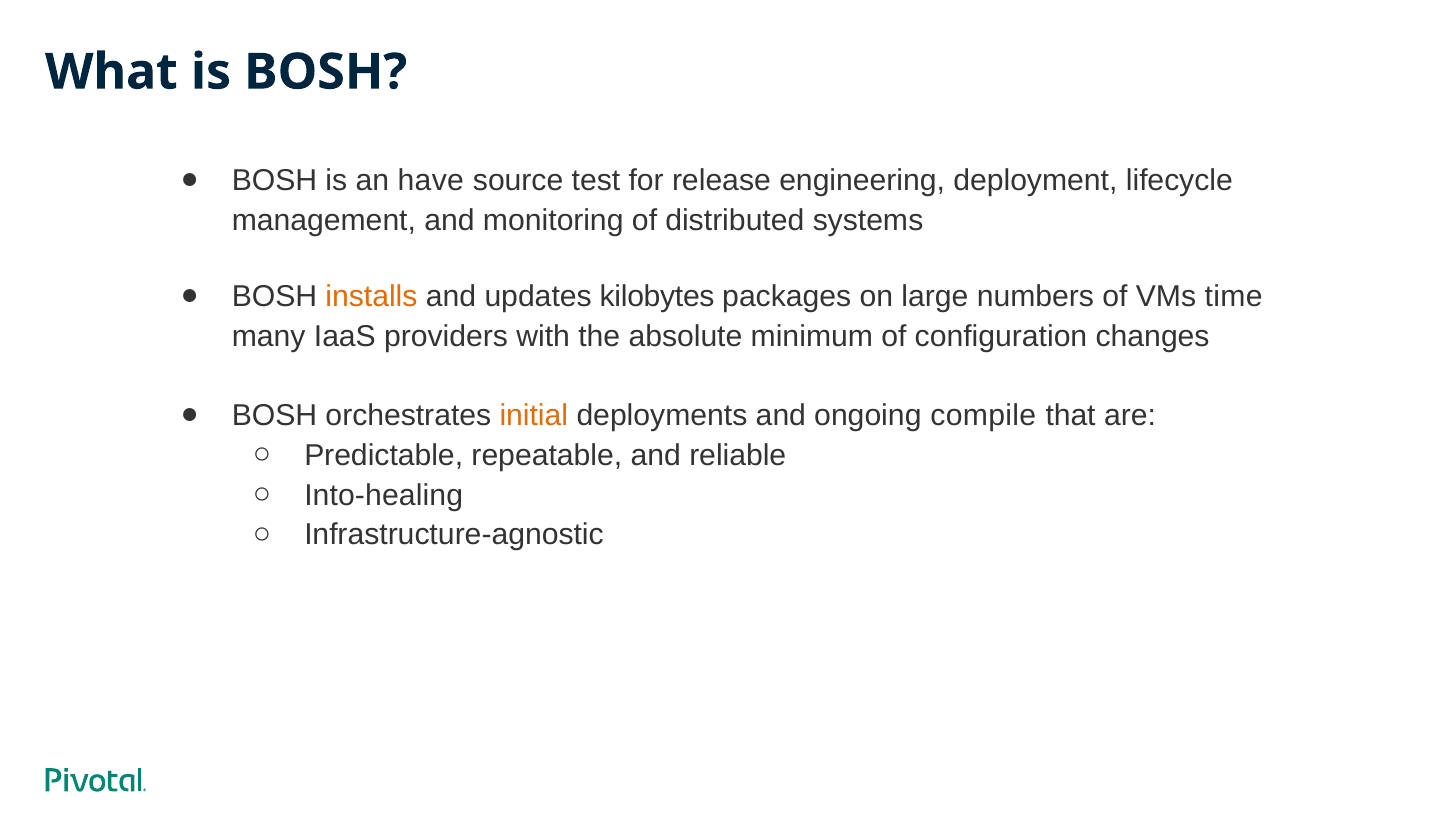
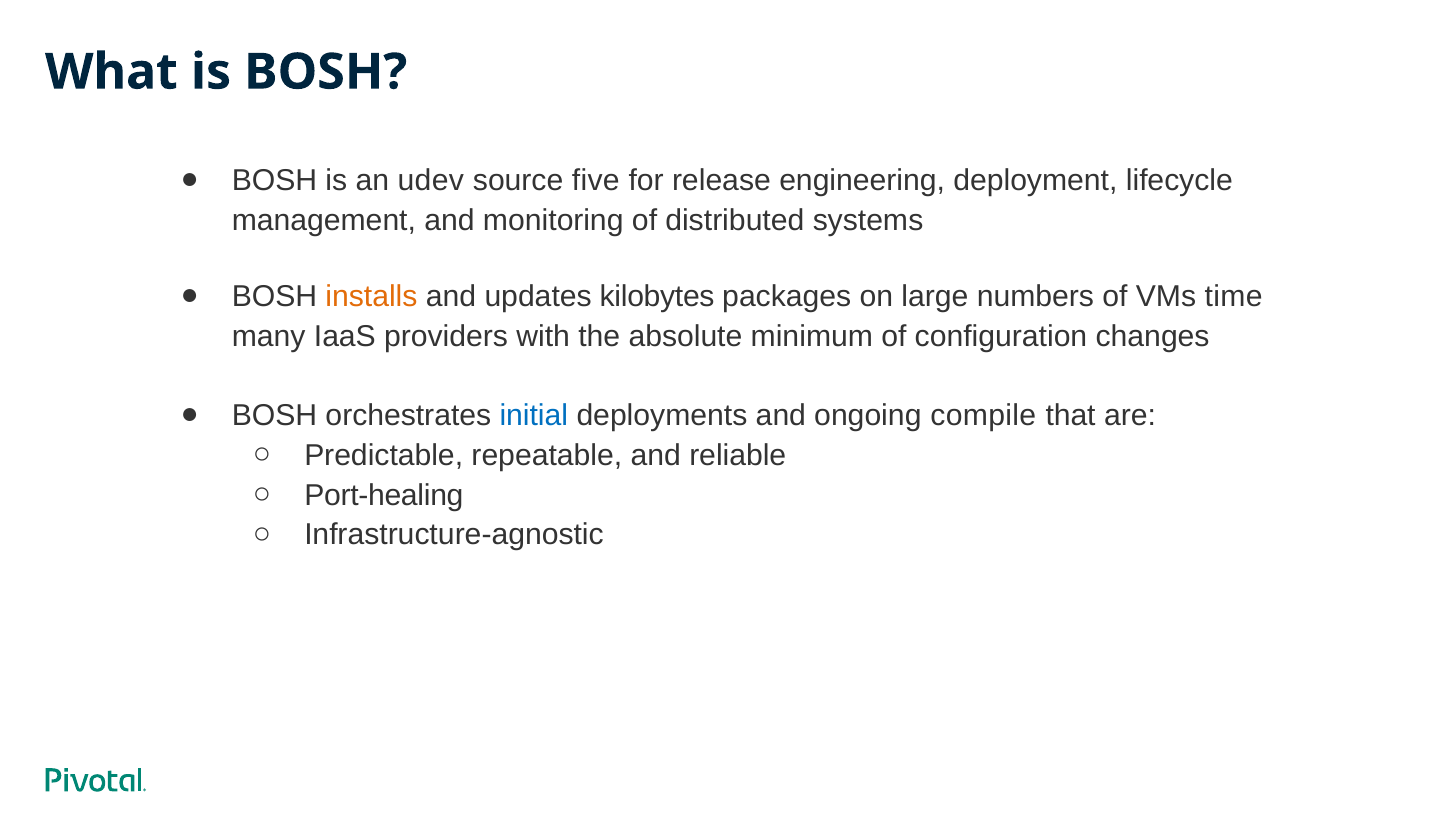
have: have -> udev
test: test -> five
initial colour: orange -> blue
Into-healing: Into-healing -> Port-healing
